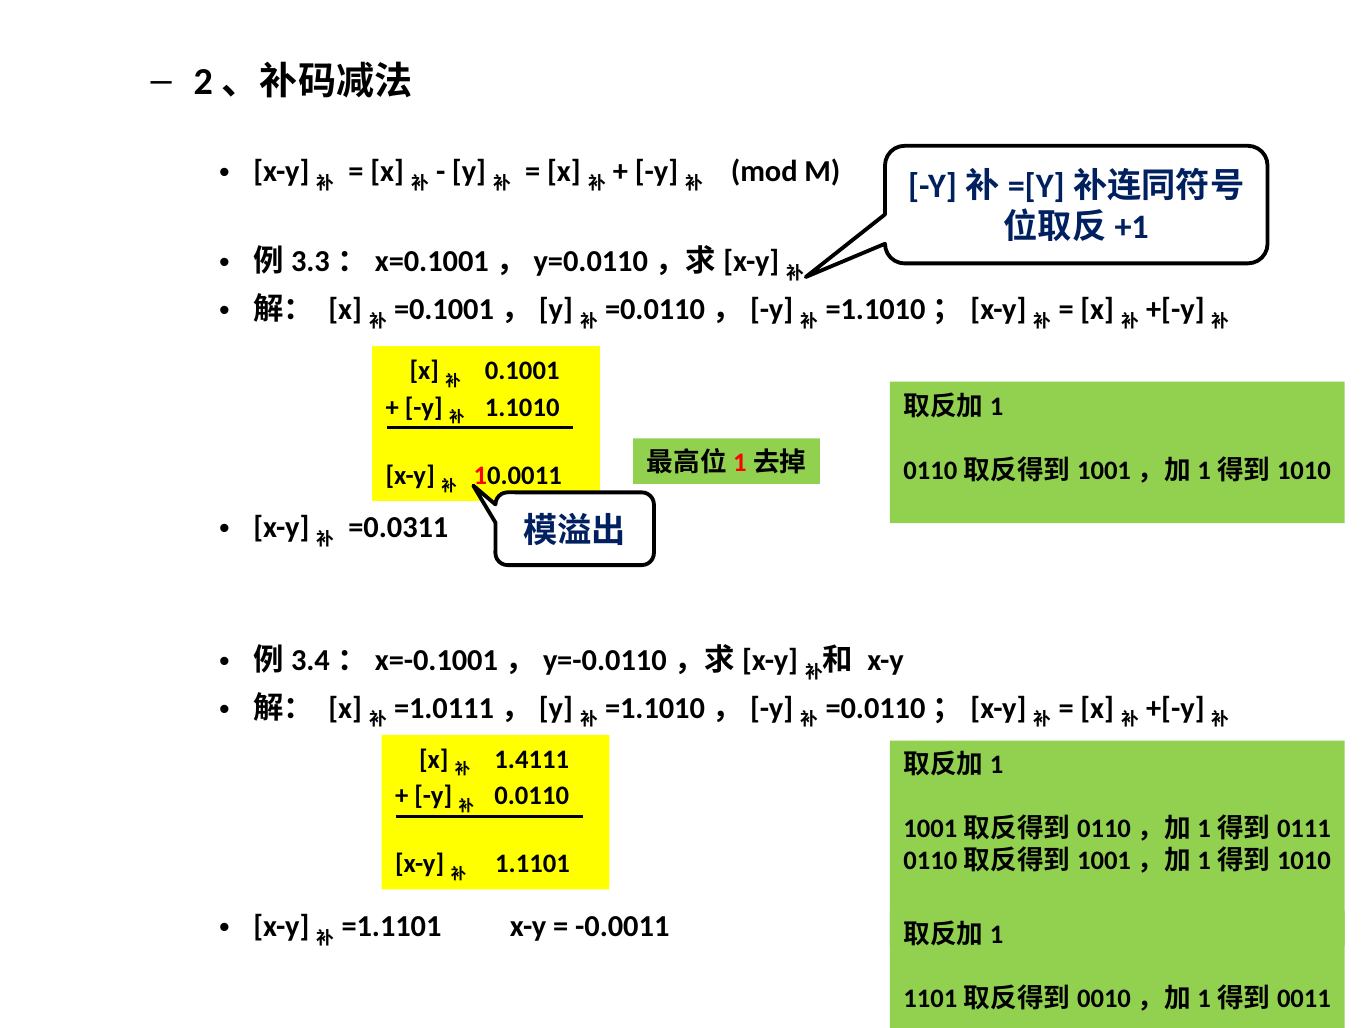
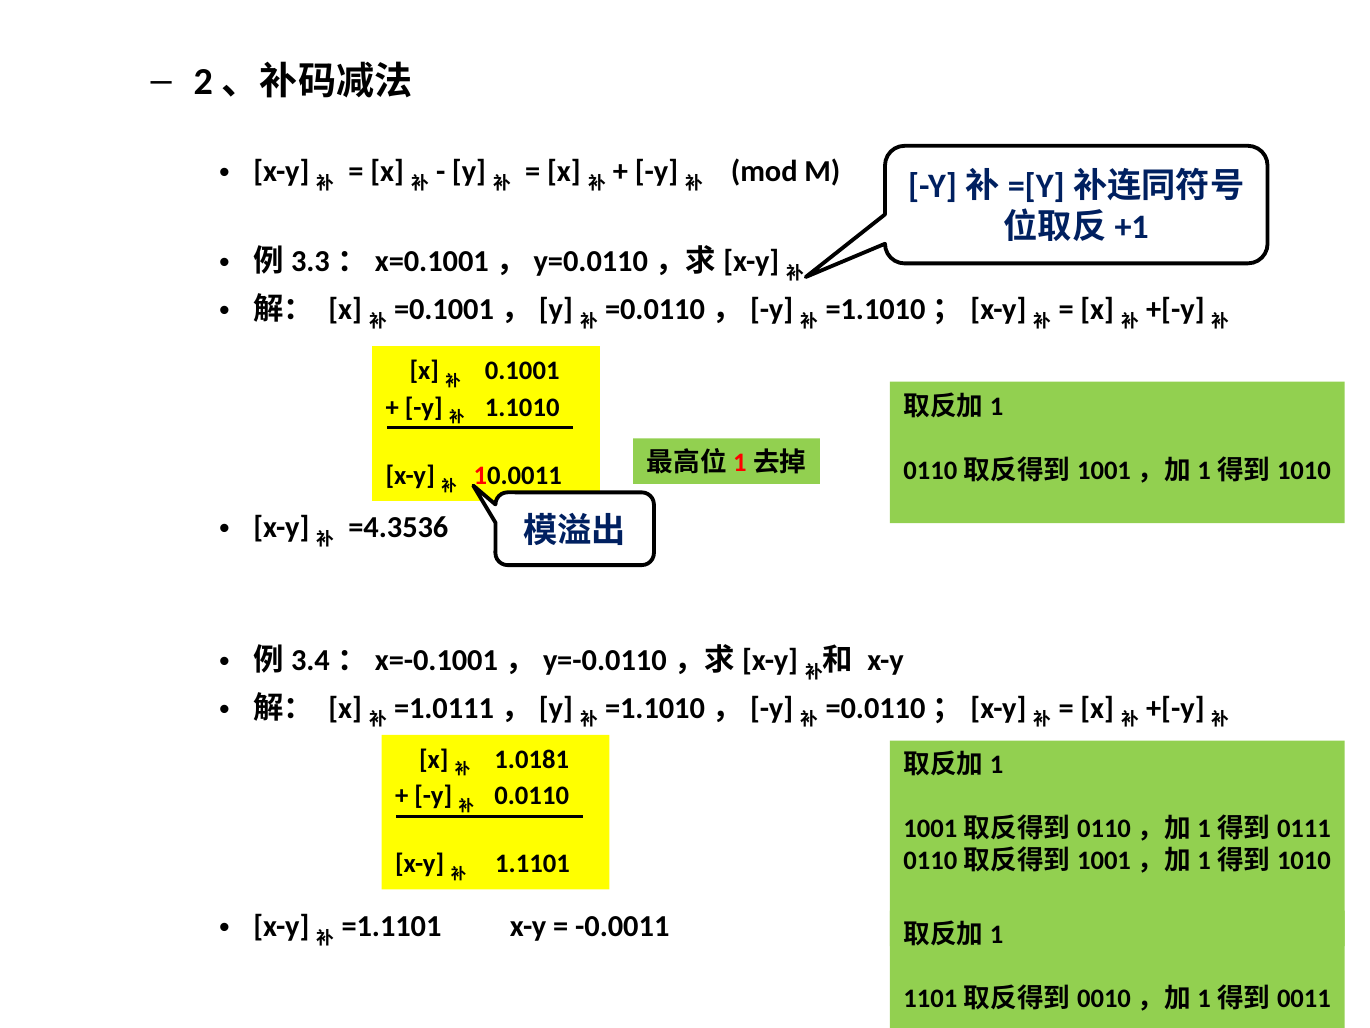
=0.0311: =0.0311 -> =4.3536
1.4111: 1.4111 -> 1.0181
